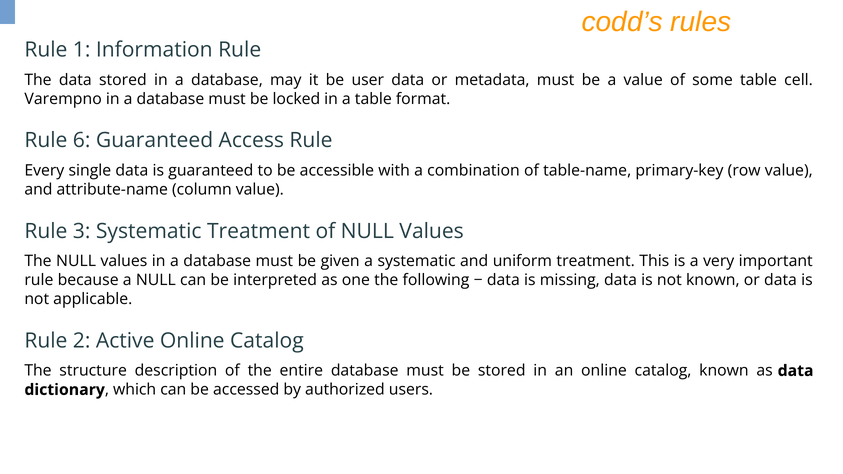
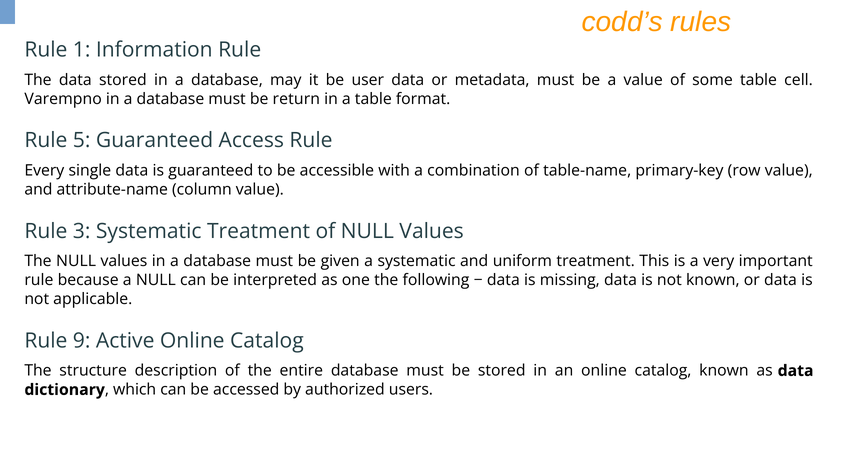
locked: locked -> return
6: 6 -> 5
2: 2 -> 9
